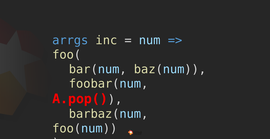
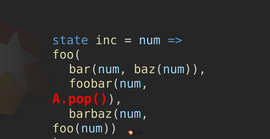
arrgs: arrgs -> state
